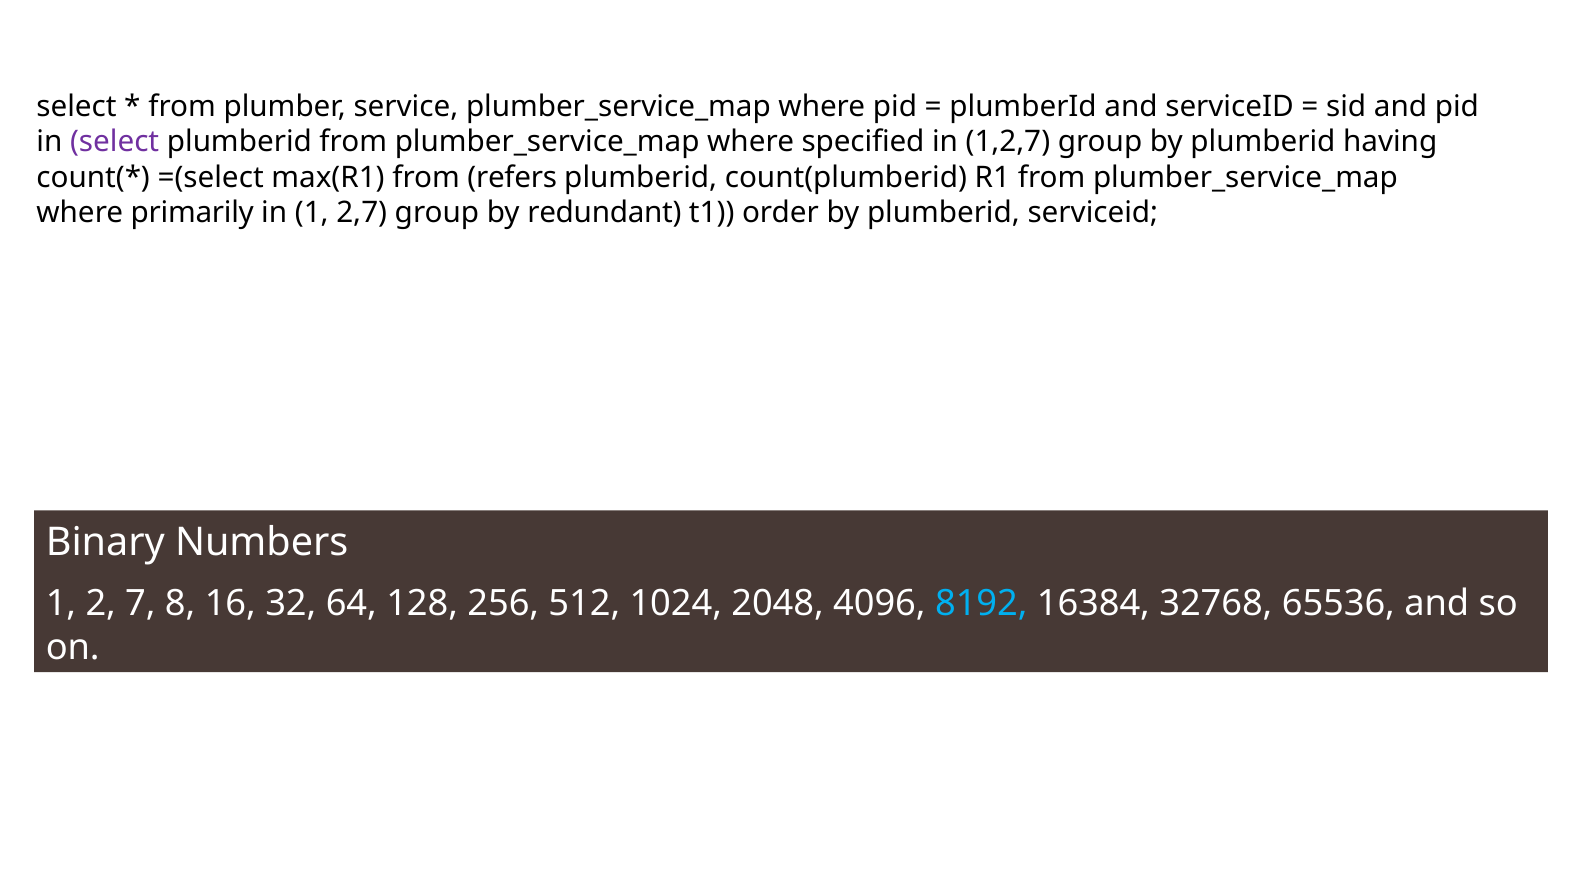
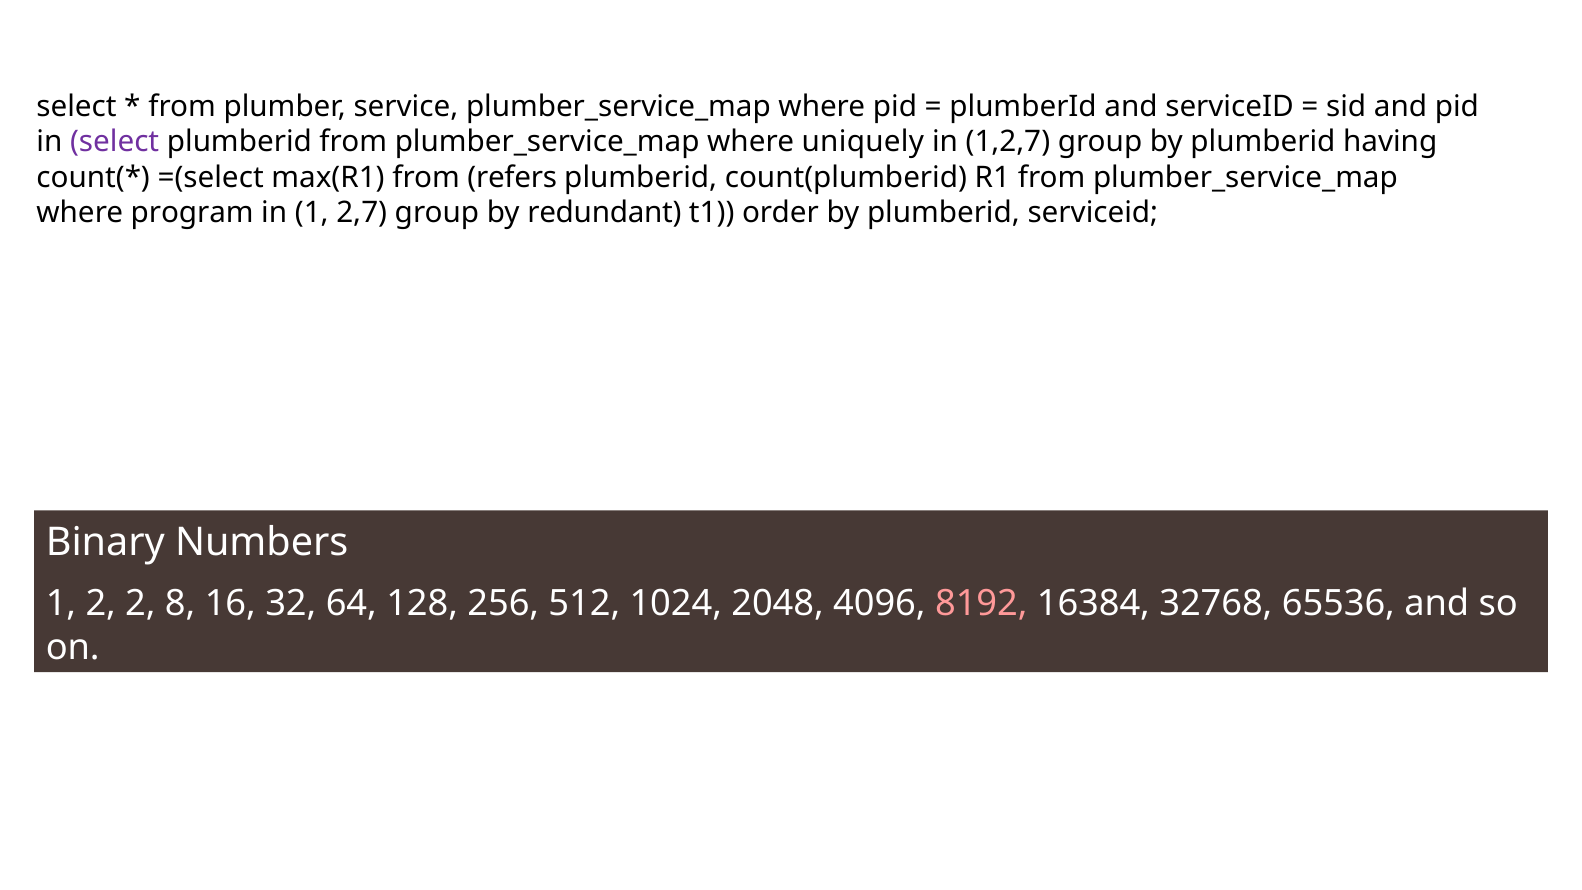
specified: specified -> uniquely
primarily: primarily -> program
2 7: 7 -> 2
8192 colour: light blue -> pink
